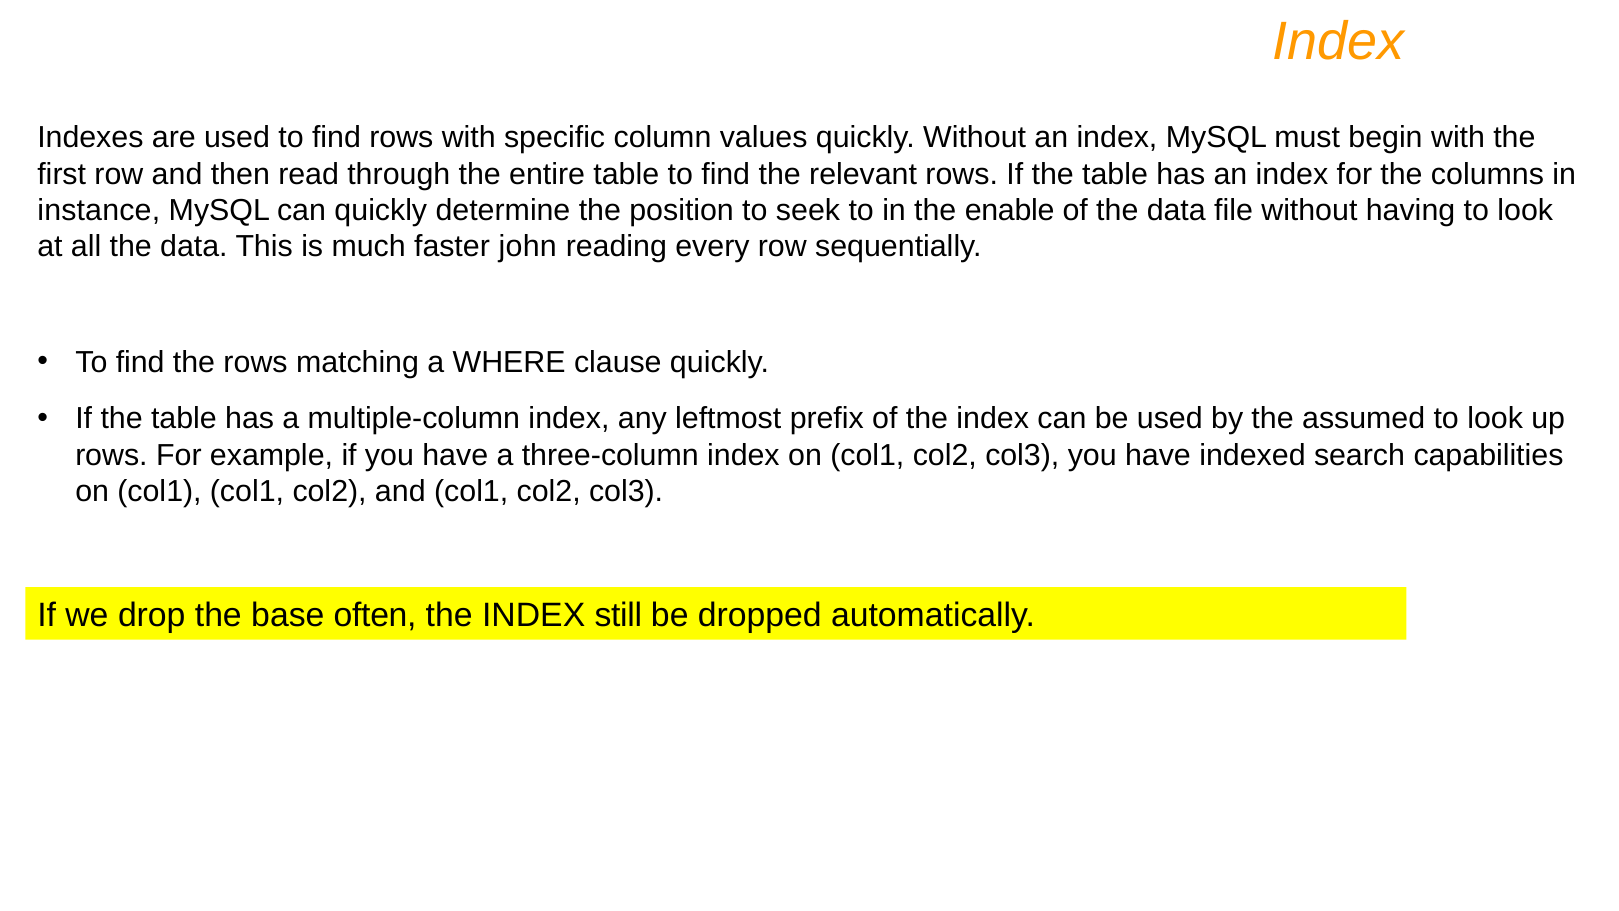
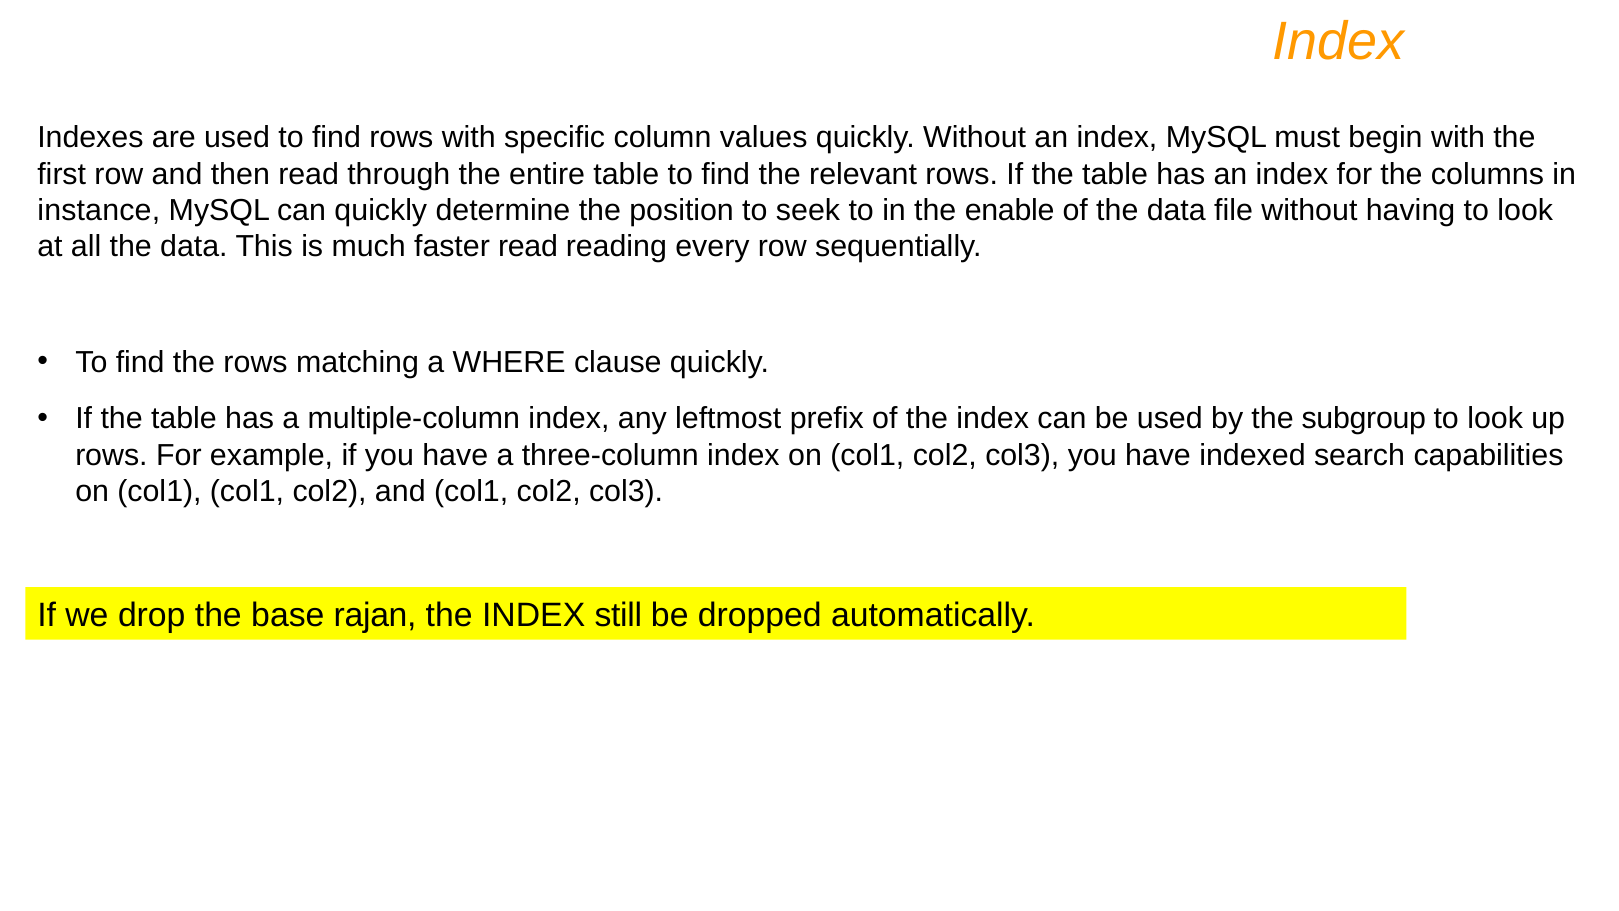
faster john: john -> read
assumed: assumed -> subgroup
often: often -> rajan
